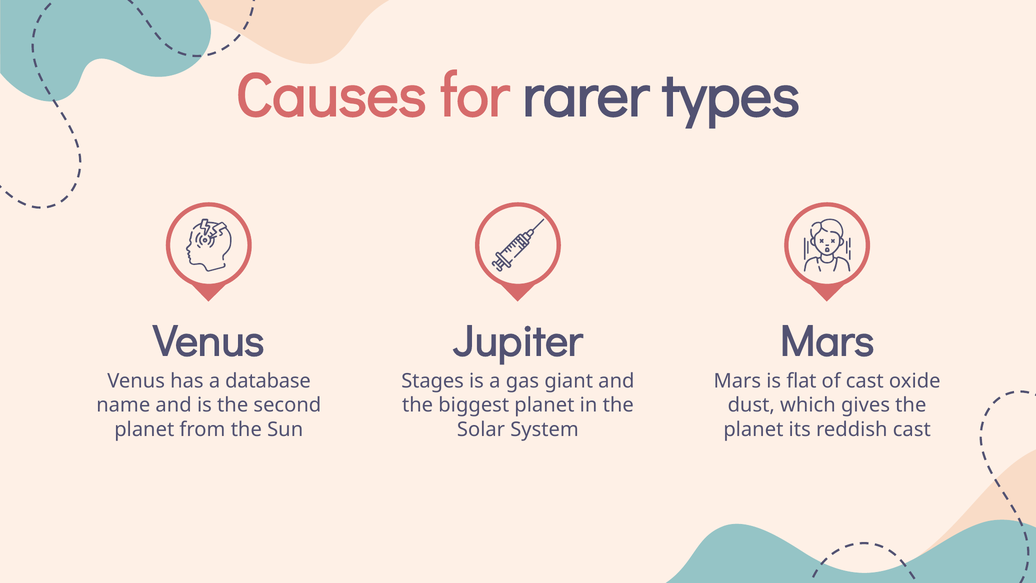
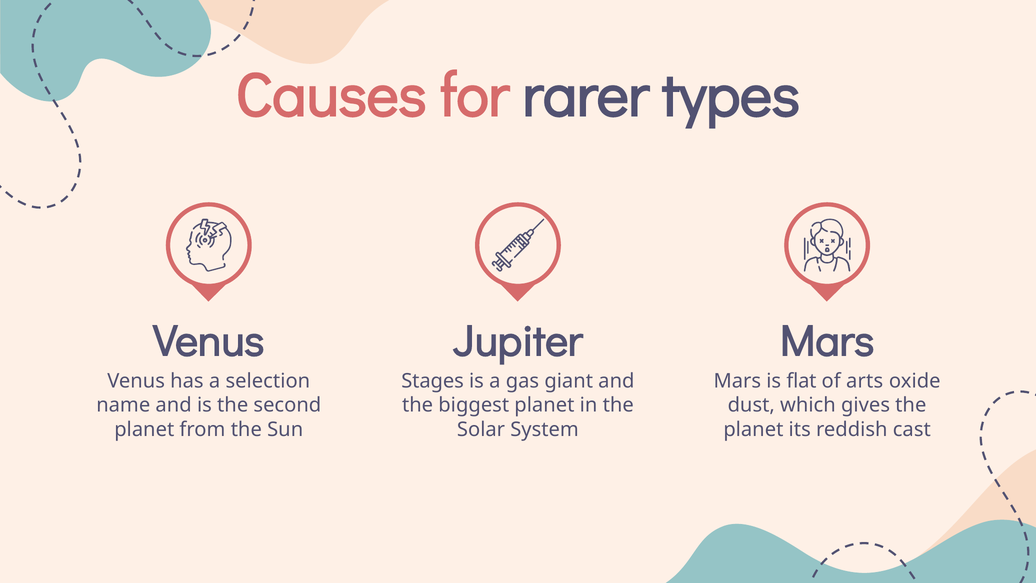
database: database -> selection
of cast: cast -> arts
